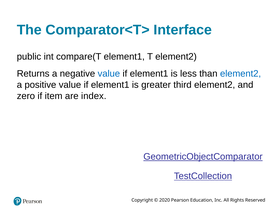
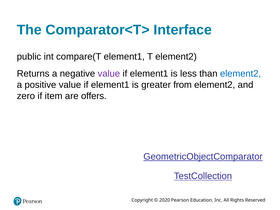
value at (109, 74) colour: blue -> purple
third: third -> from
index: index -> offers
